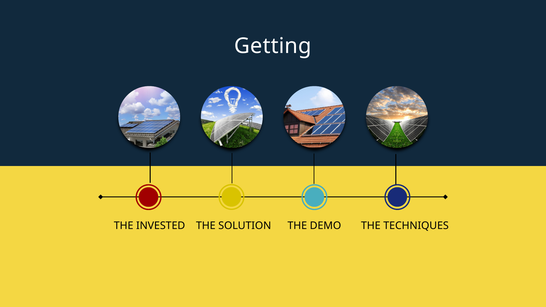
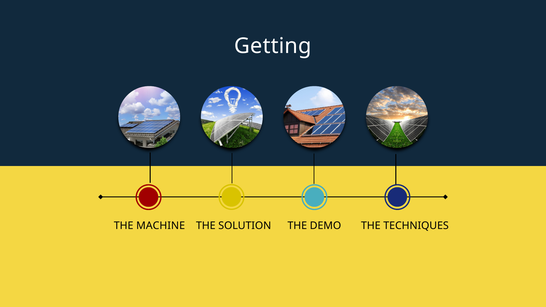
INVESTED: INVESTED -> MACHINE
